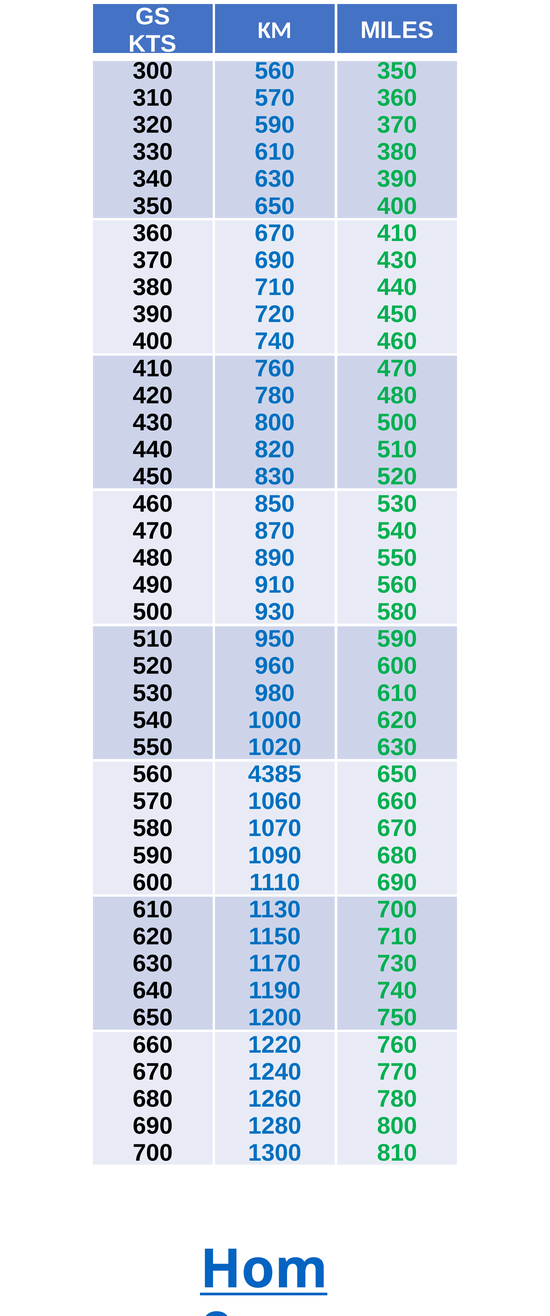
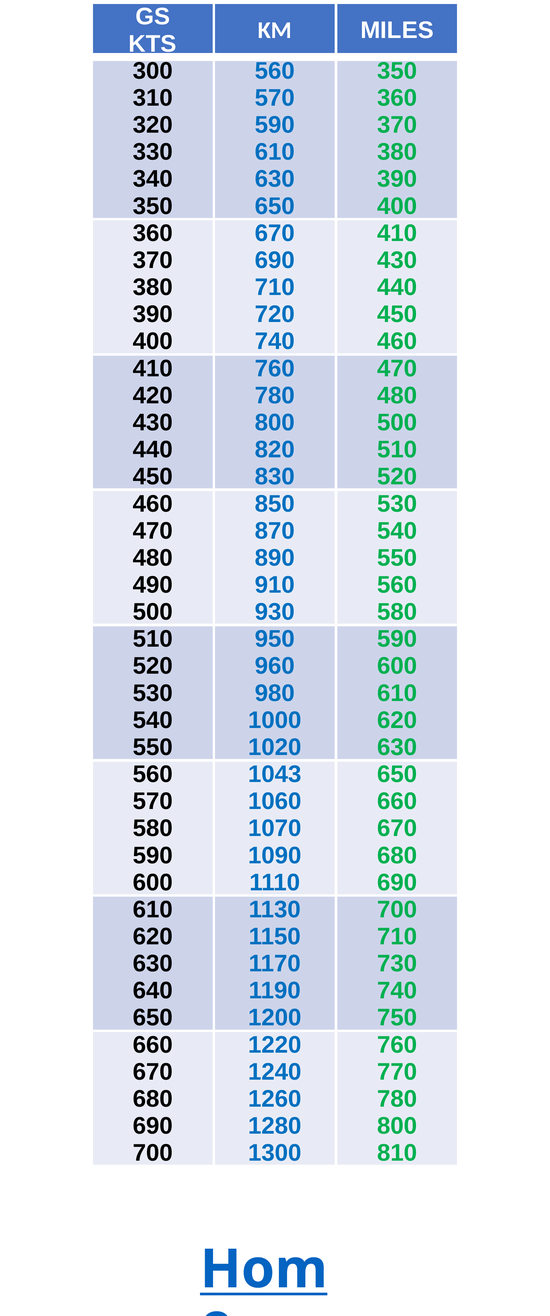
4385: 4385 -> 1043
